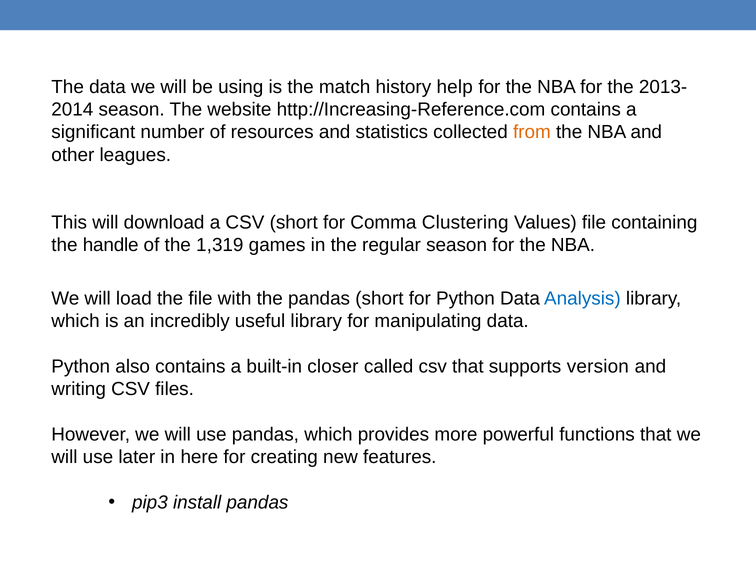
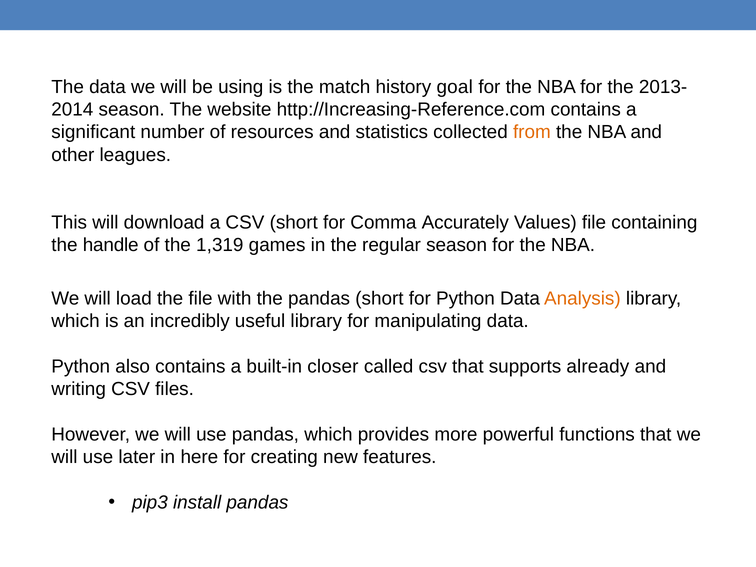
help: help -> goal
Clustering: Clustering -> Accurately
Analysis colour: blue -> orange
version: version -> already
